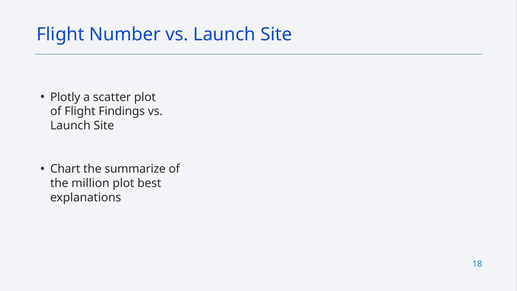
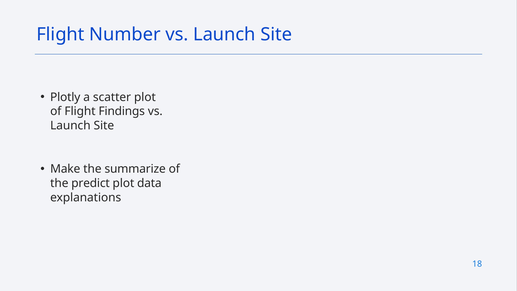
Chart: Chart -> Make
million: million -> predict
best: best -> data
